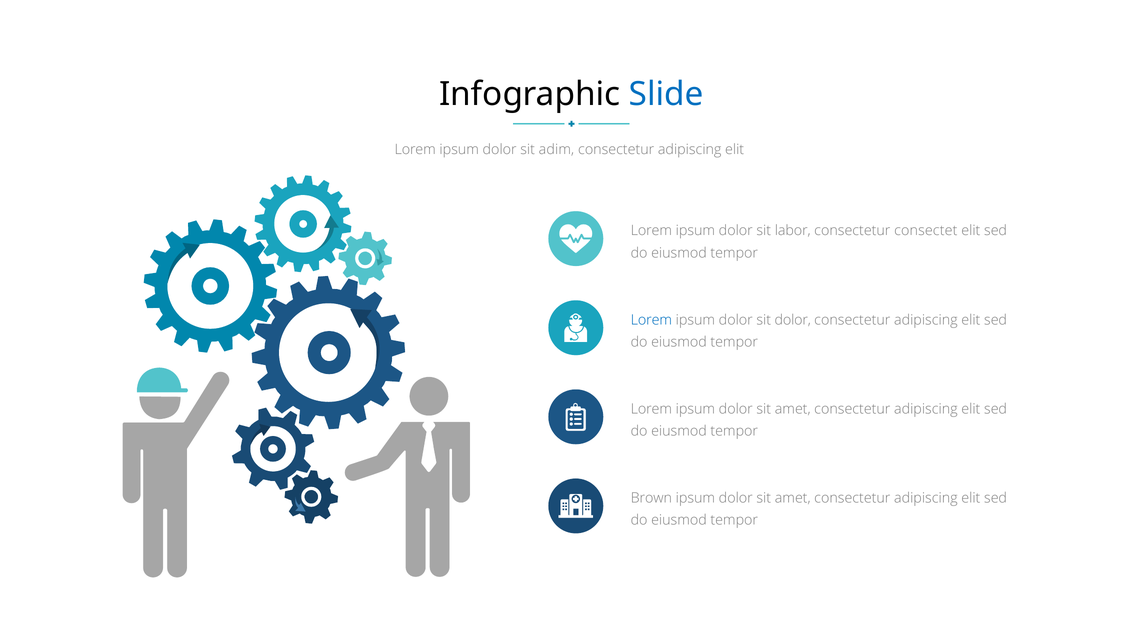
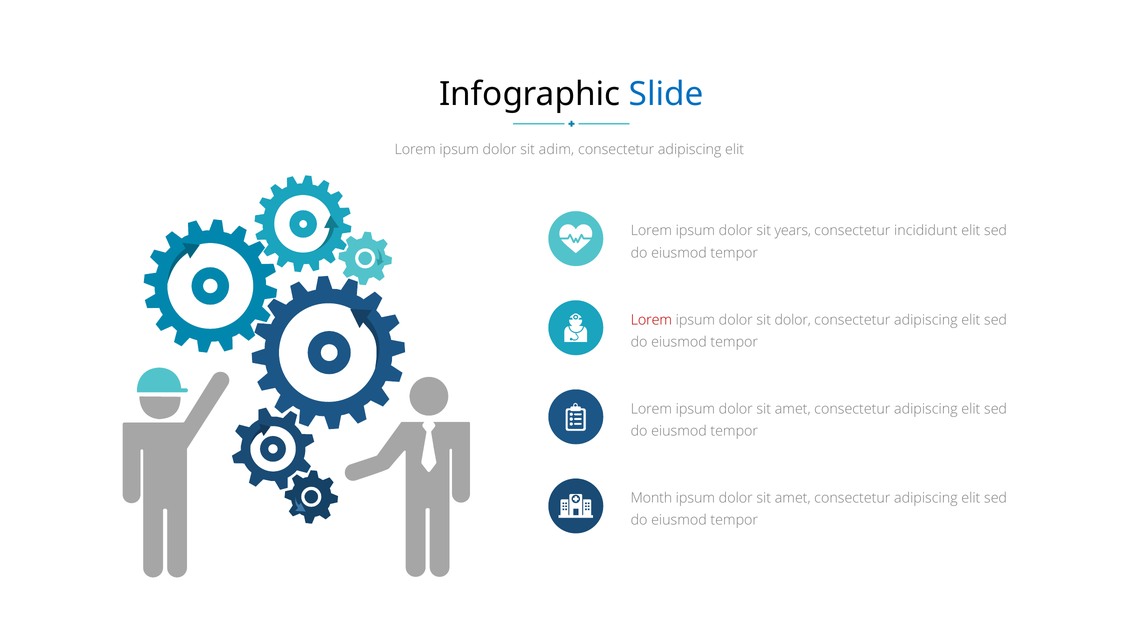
labor: labor -> years
consectet: consectet -> incididunt
Lorem at (651, 320) colour: blue -> red
Brown: Brown -> Month
